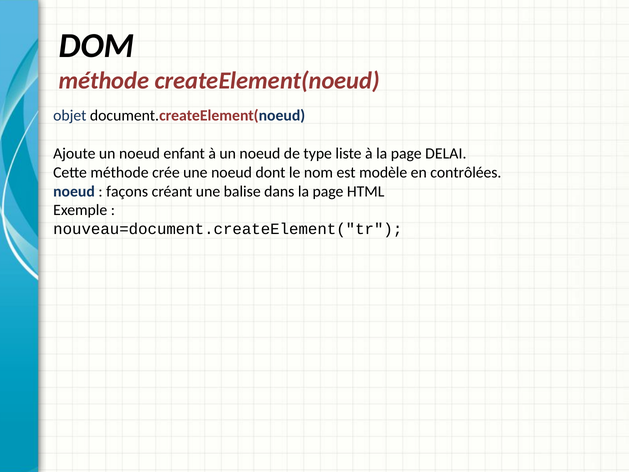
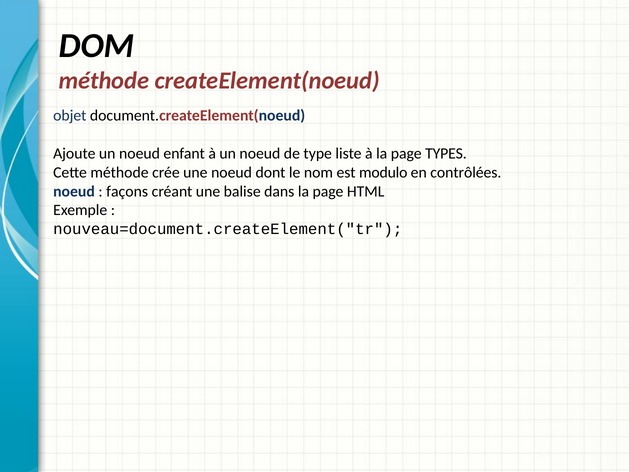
DELAI: DELAI -> TYPES
modèle: modèle -> modulo
